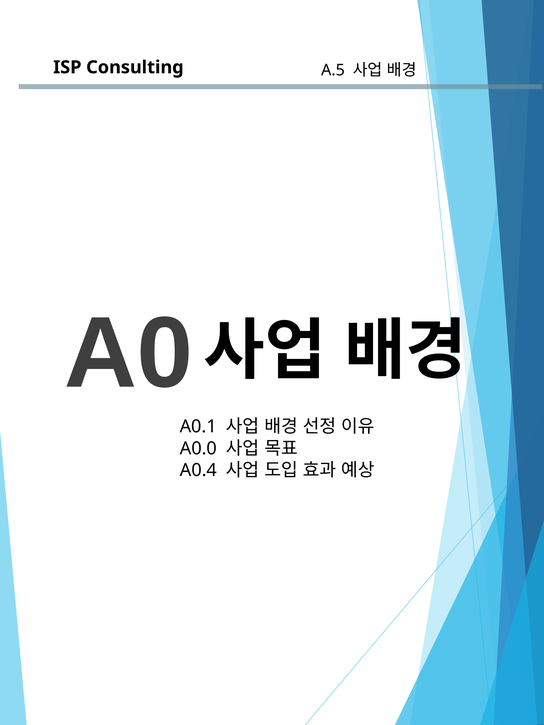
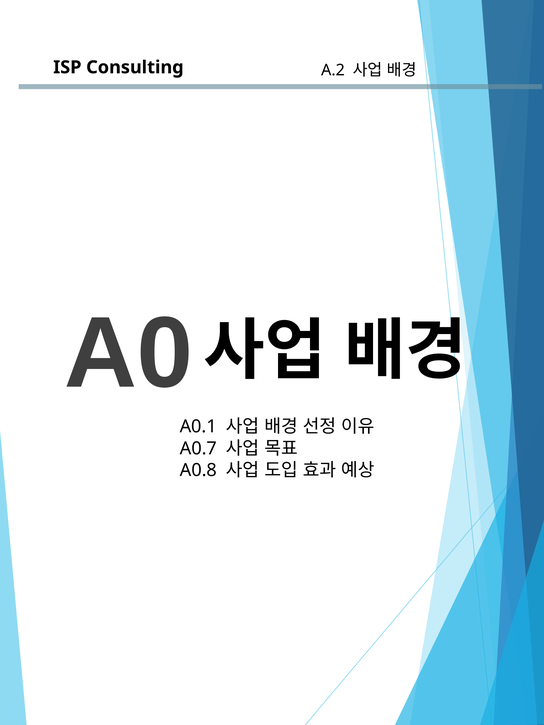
A.5: A.5 -> A.2
A0.0: A0.0 -> A0.7
A0.4: A0.4 -> A0.8
